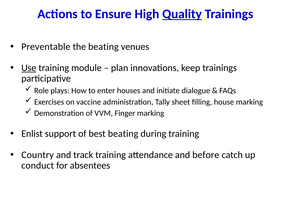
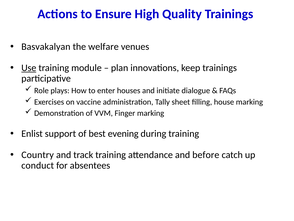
Quality underline: present -> none
Preventable: Preventable -> Basvakalyan
the beating: beating -> welfare
best beating: beating -> evening
